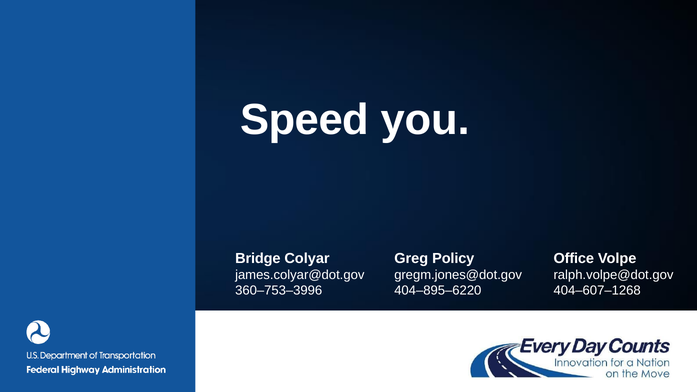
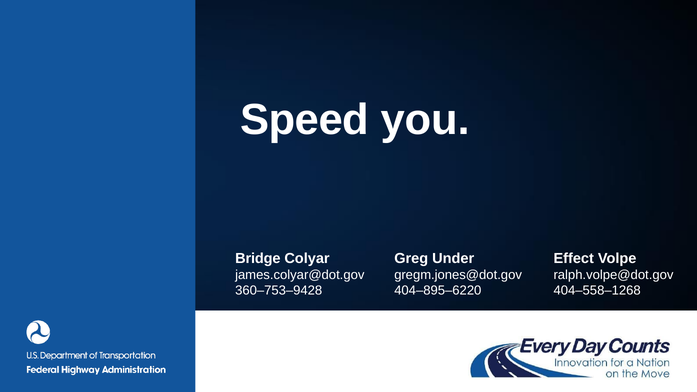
Policy: Policy -> Under
Office: Office -> Effect
360‒753‒3996: 360‒753‒3996 -> 360‒753‒9428
404‒607‒1268: 404‒607‒1268 -> 404‒558‒1268
